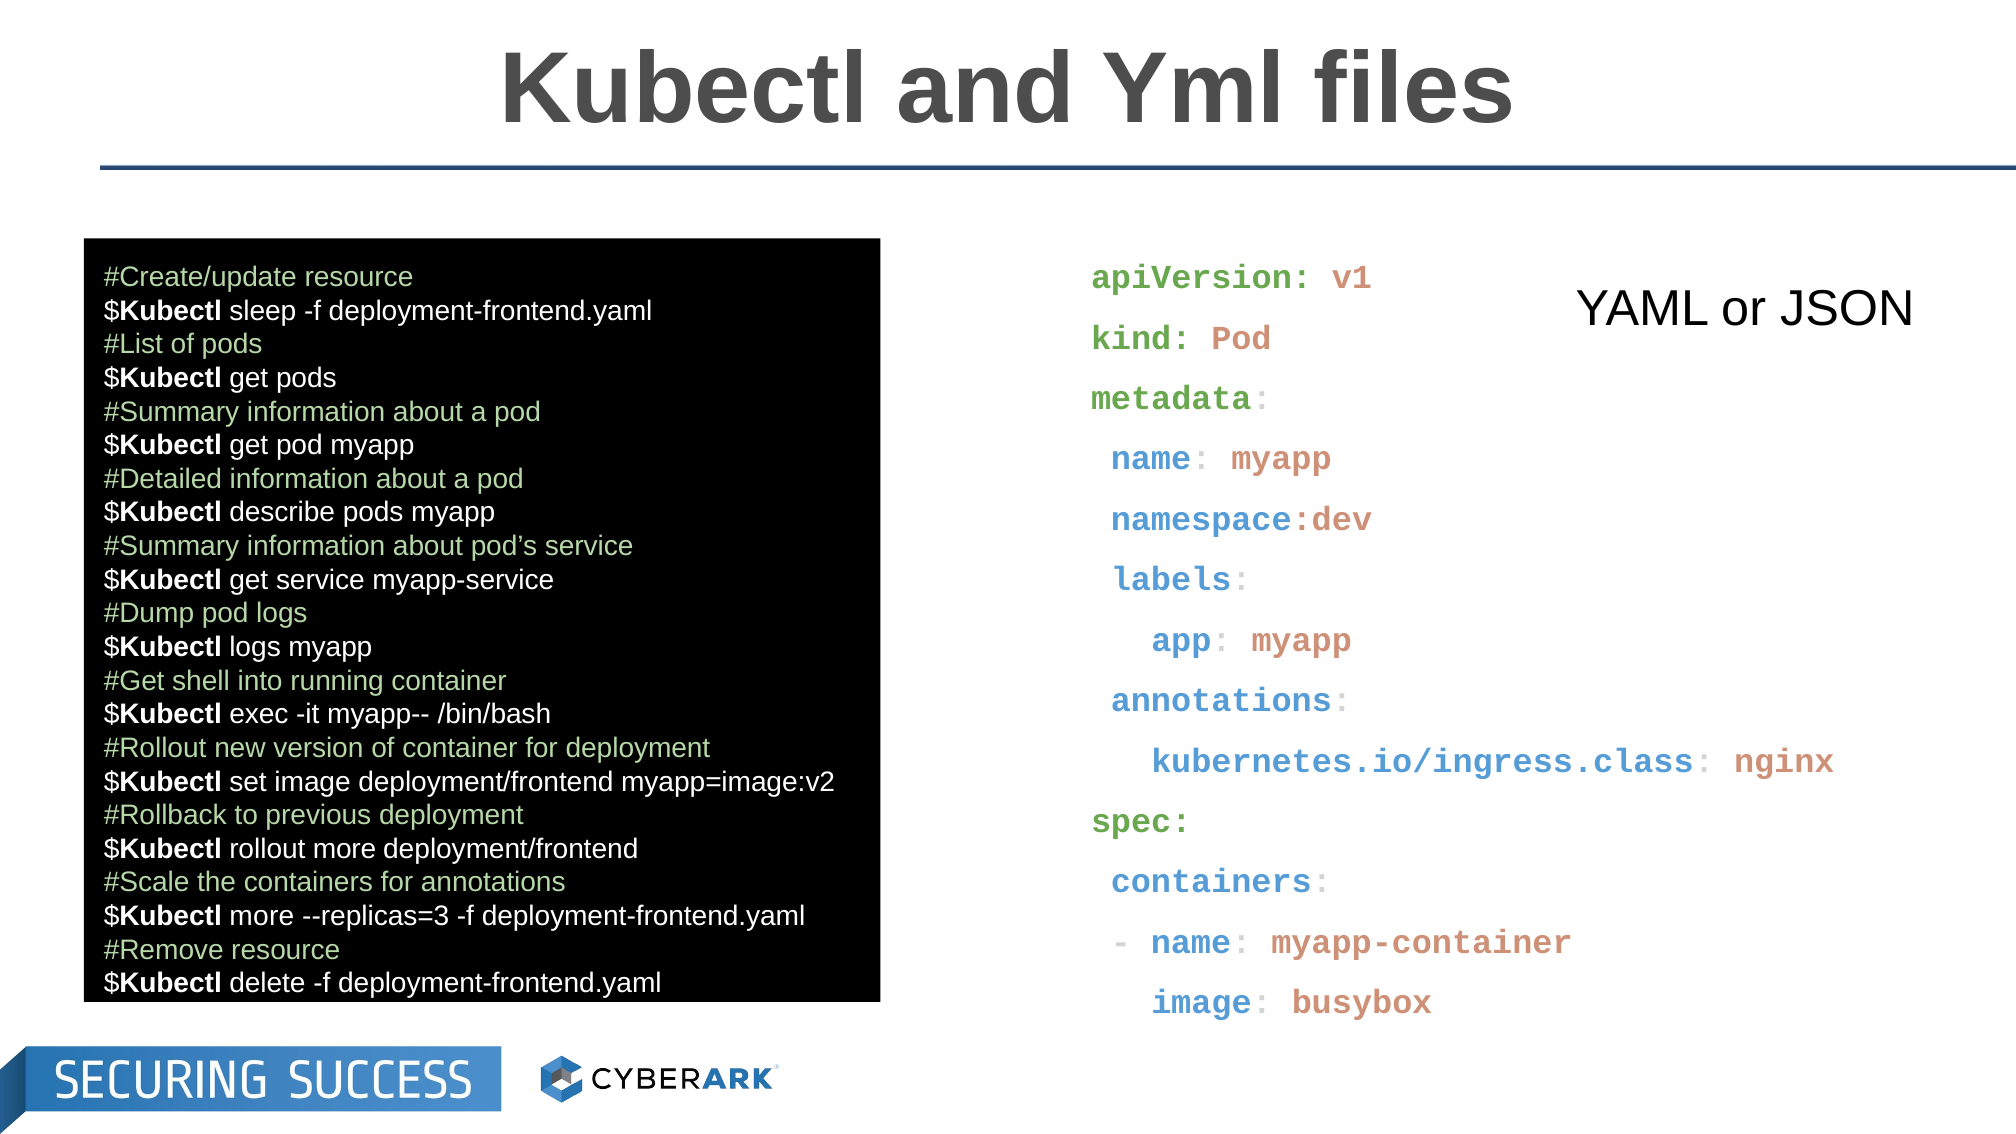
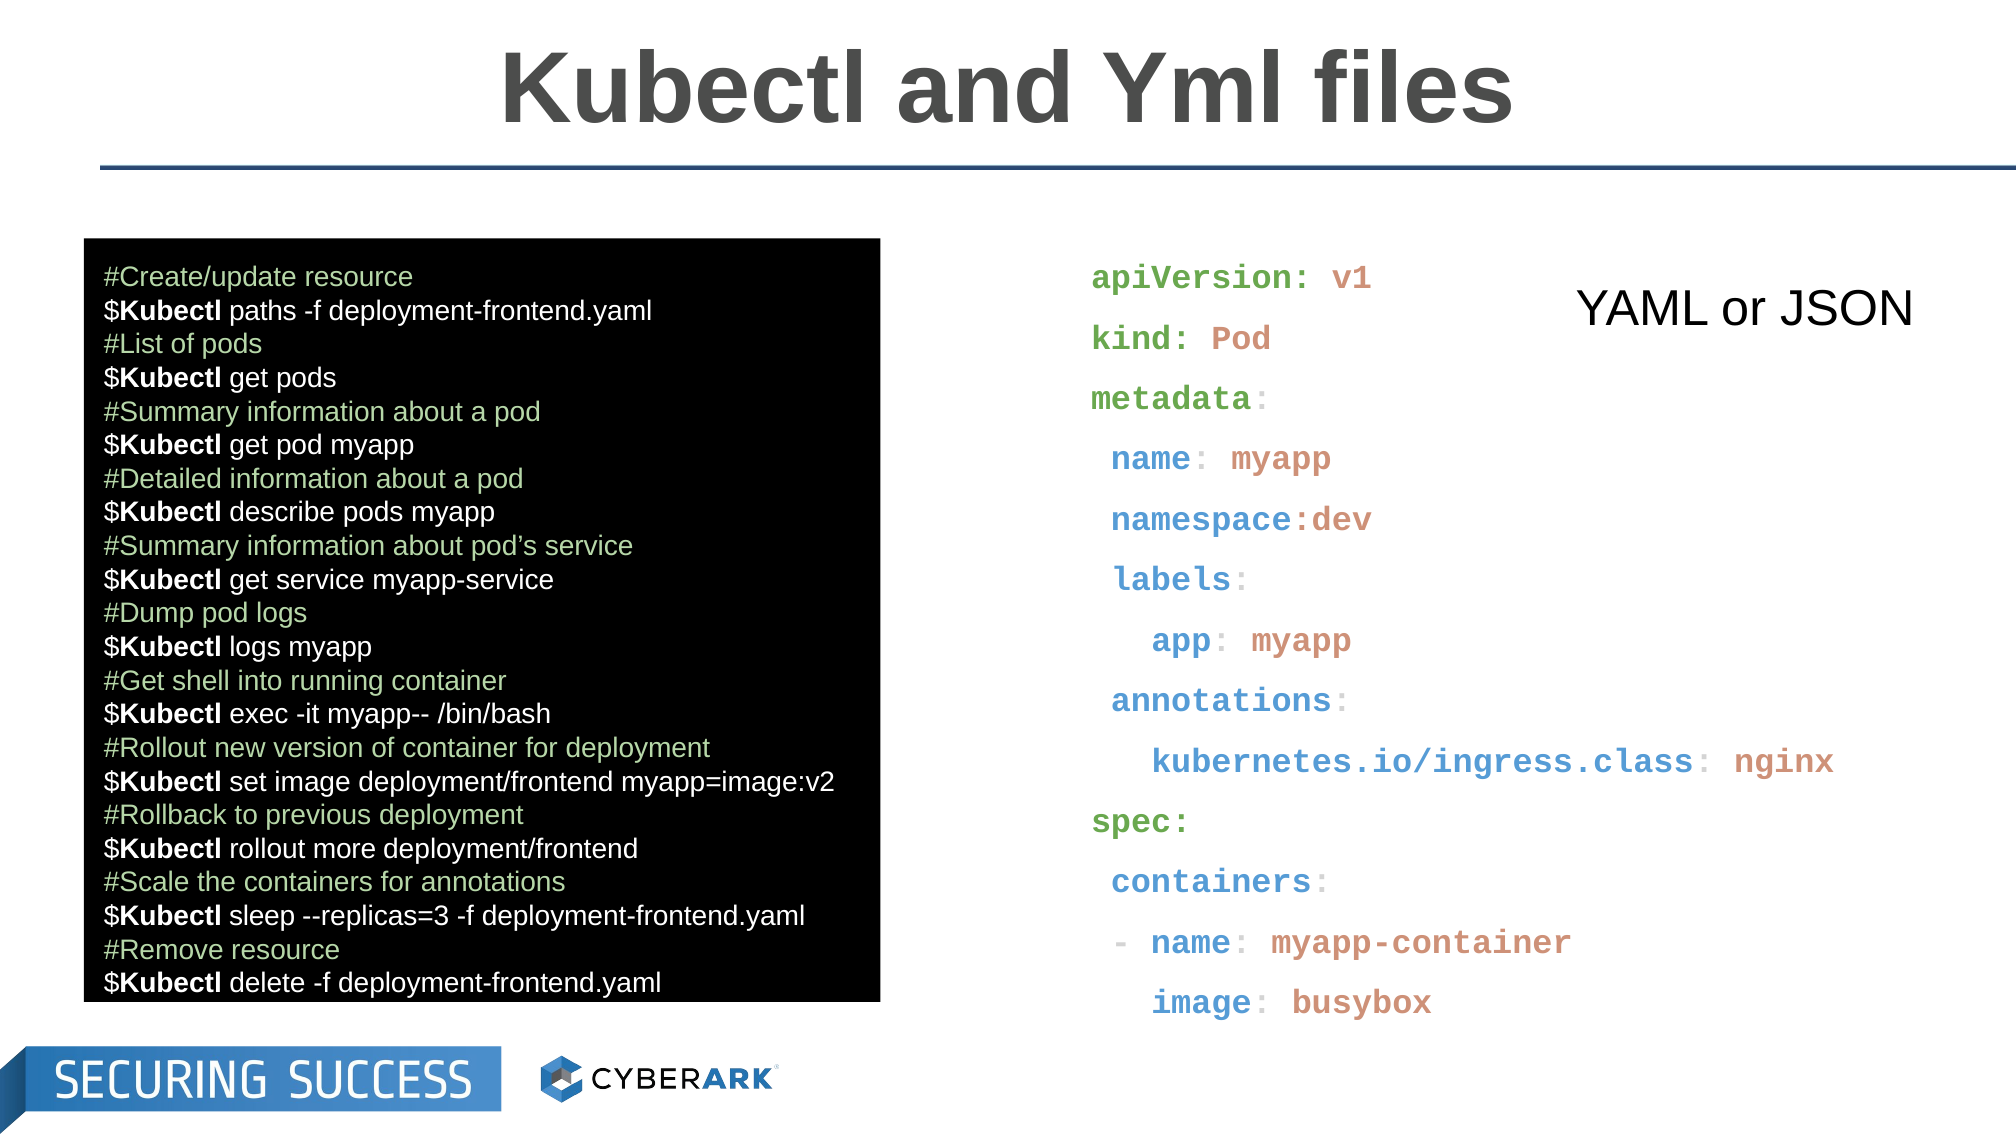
sleep: sleep -> paths
$Kubectl more: more -> sleep
